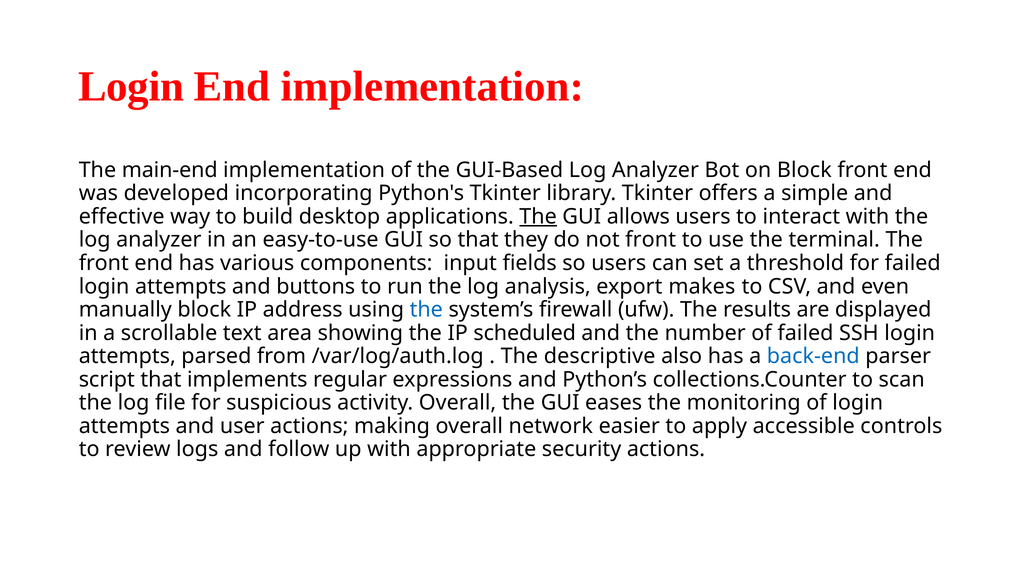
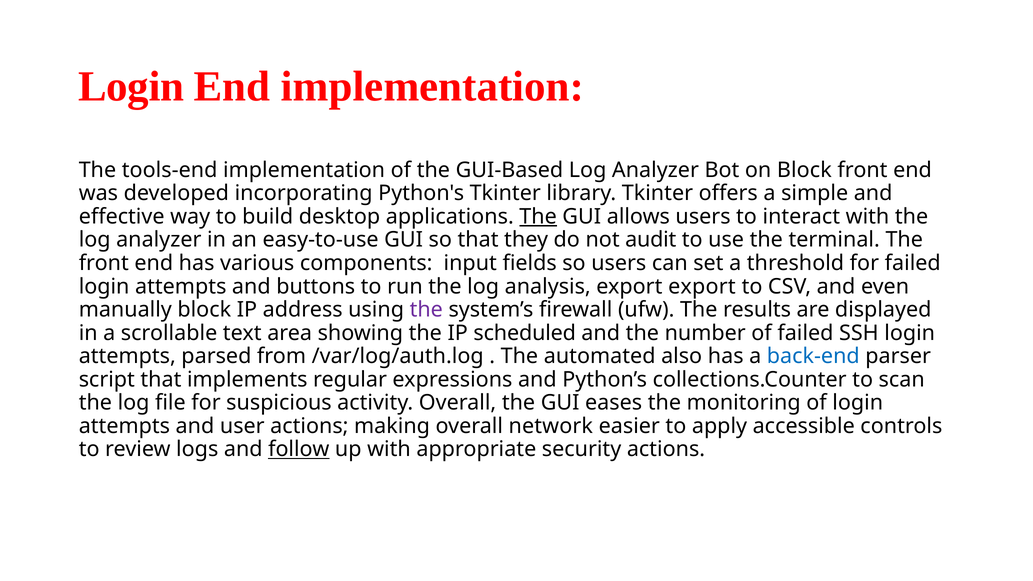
main-end: main-end -> tools-end
not front: front -> audit
export makes: makes -> export
the at (426, 310) colour: blue -> purple
descriptive: descriptive -> automated
follow underline: none -> present
